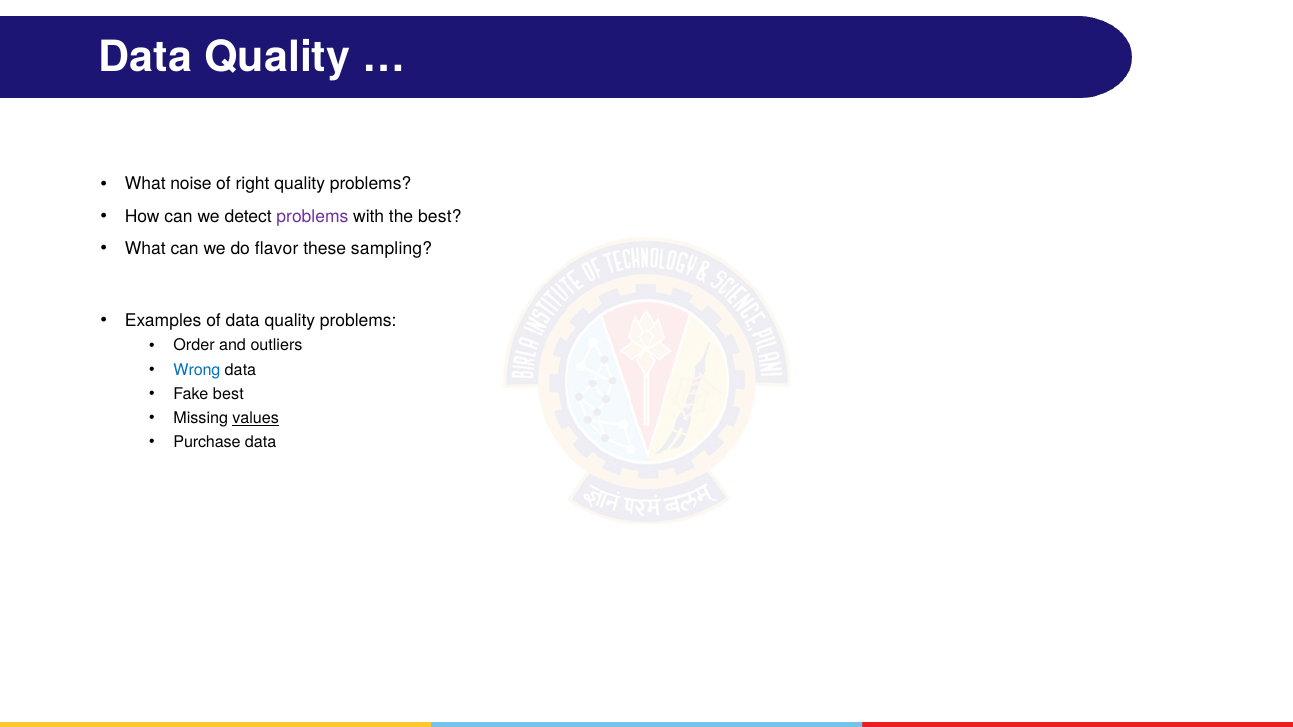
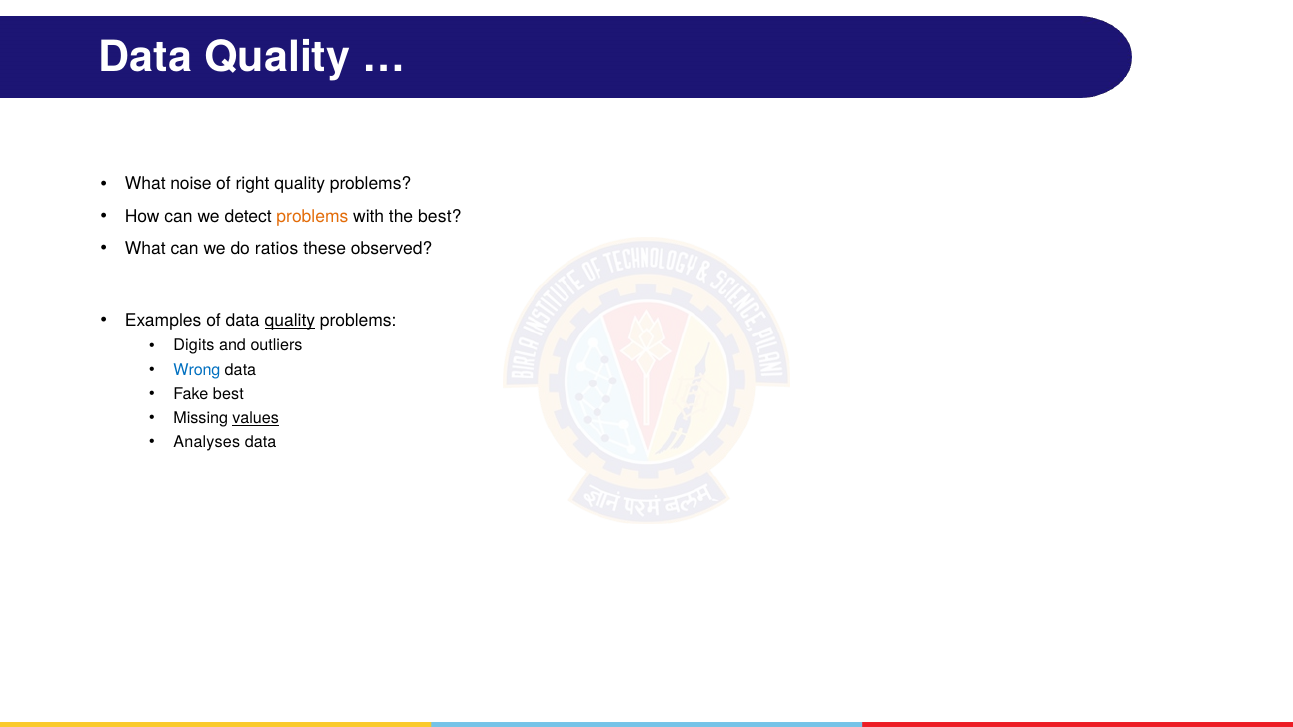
problems at (312, 216) colour: purple -> orange
flavor: flavor -> ratios
sampling: sampling -> observed
quality at (290, 321) underline: none -> present
Order: Order -> Digits
Purchase: Purchase -> Analyses
